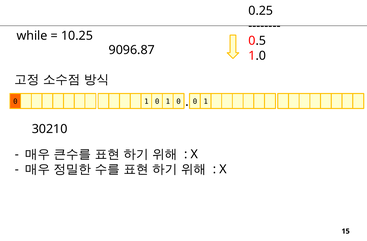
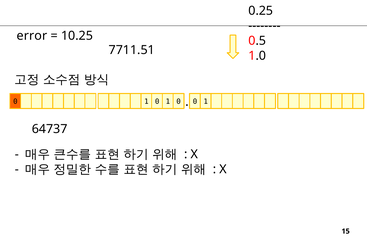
while: while -> error
9096.87: 9096.87 -> 7711.51
30210: 30210 -> 64737
